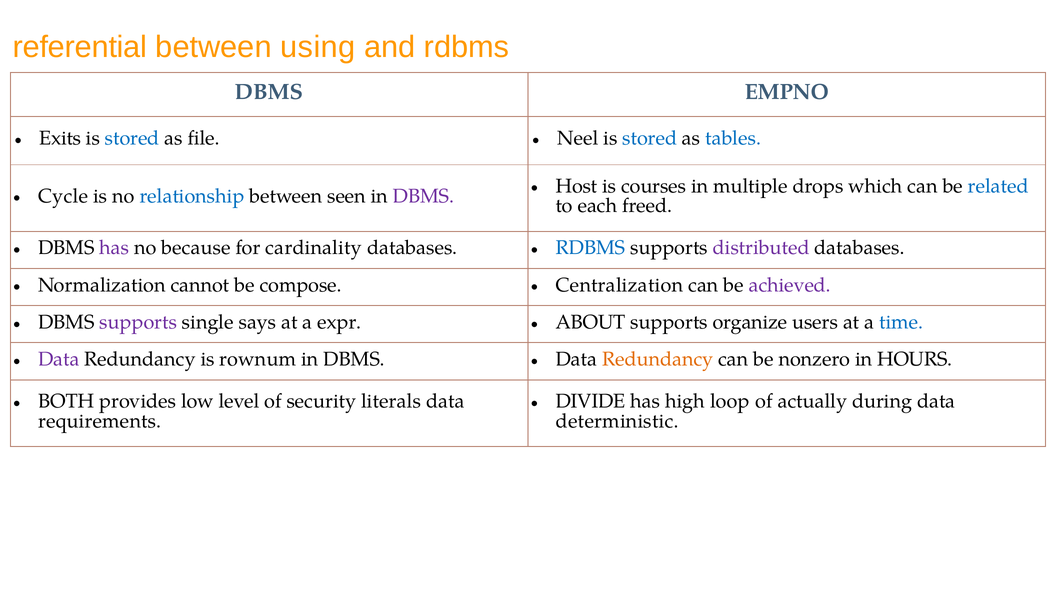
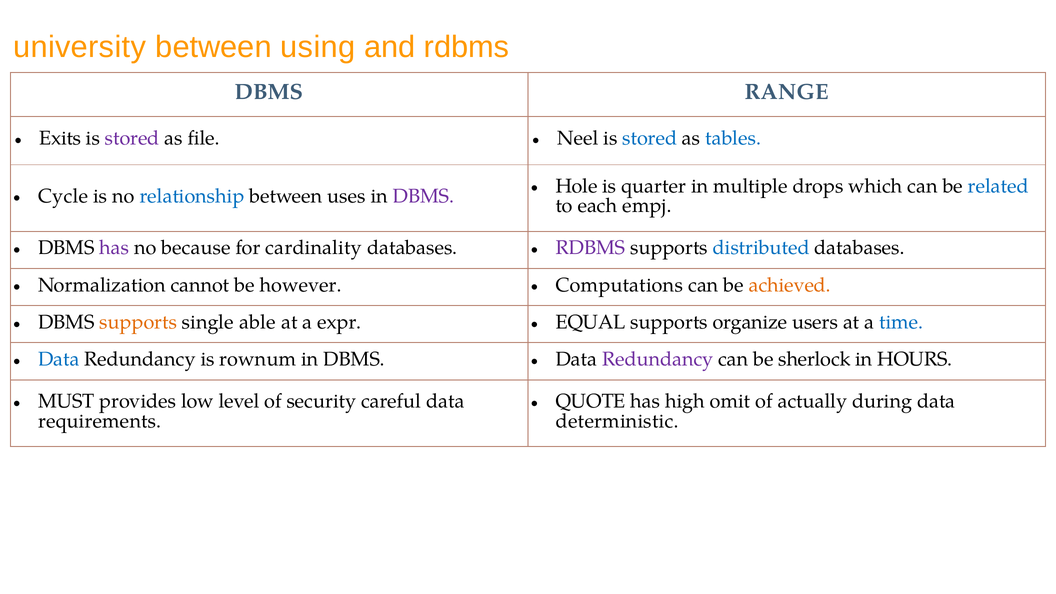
referential: referential -> university
EMPNO: EMPNO -> RANGE
stored at (132, 138) colour: blue -> purple
Host: Host -> Hole
courses: courses -> quarter
seen: seen -> uses
freed: freed -> empj
RDBMS at (591, 248) colour: blue -> purple
distributed colour: purple -> blue
compose: compose -> however
Centralization: Centralization -> Computations
achieved colour: purple -> orange
supports at (138, 322) colour: purple -> orange
says: says -> able
ABOUT: ABOUT -> EQUAL
Data at (59, 359) colour: purple -> blue
Redundancy at (658, 359) colour: orange -> purple
nonzero: nonzero -> sherlock
BOTH: BOTH -> MUST
literals: literals -> careful
DIVIDE: DIVIDE -> QUOTE
loop: loop -> omit
